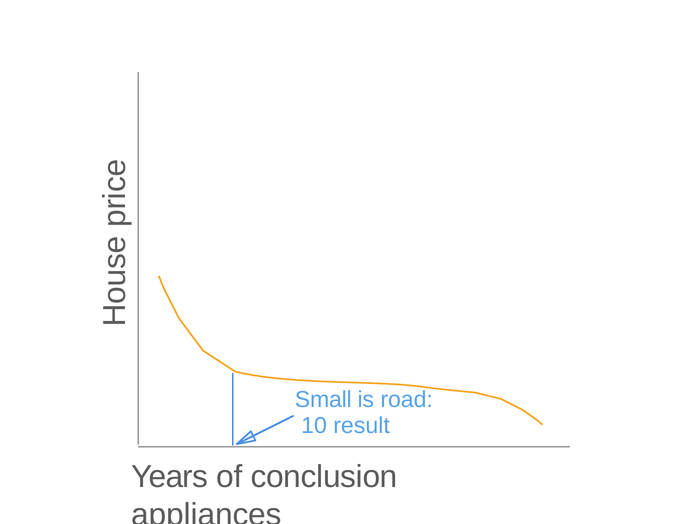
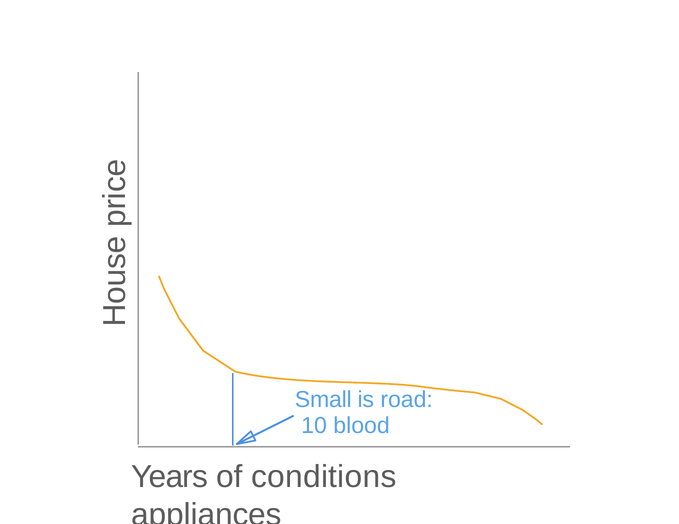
result: result -> blood
conclusion: conclusion -> conditions
